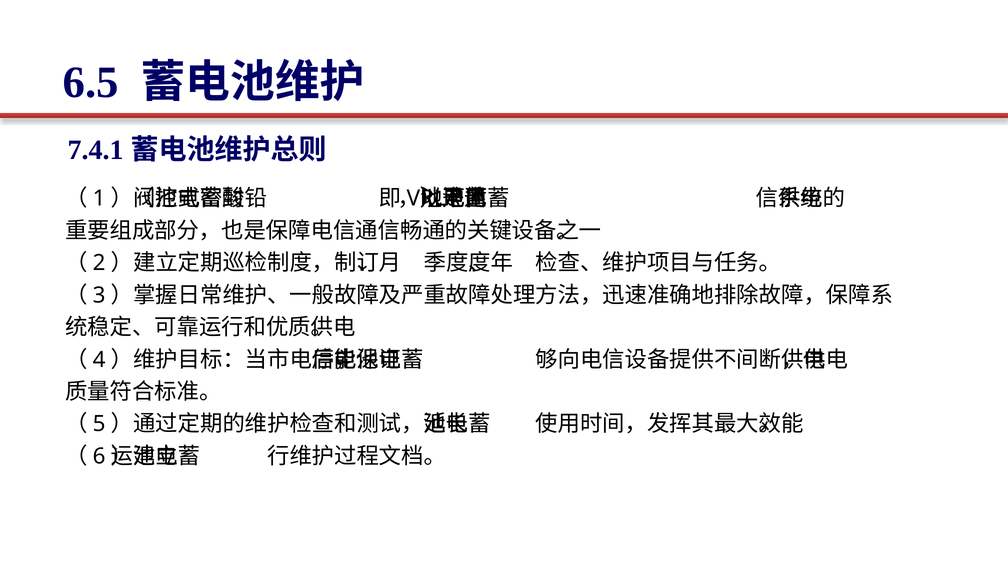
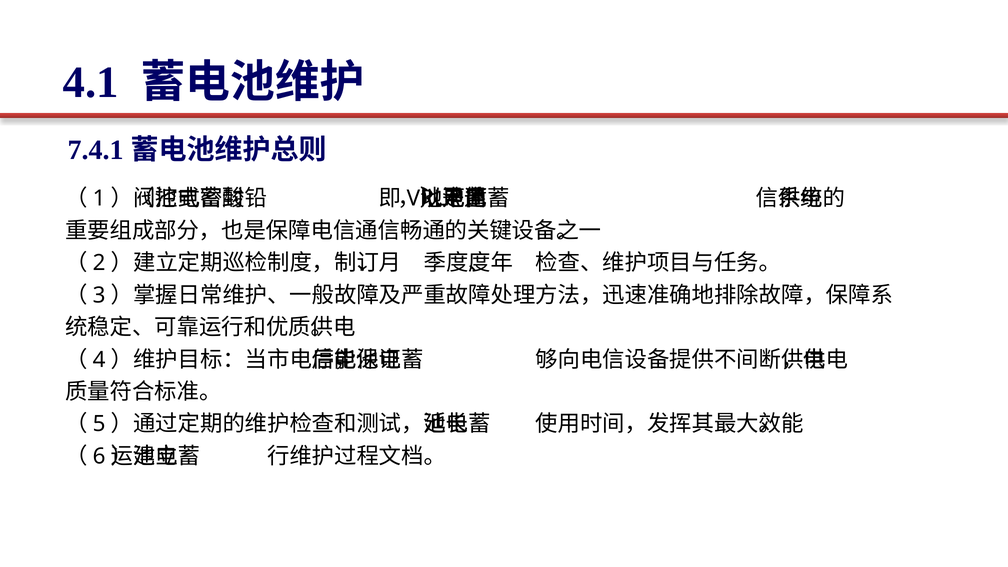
6.5: 6.5 -> 4.1
